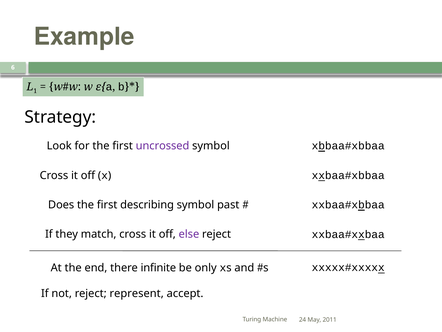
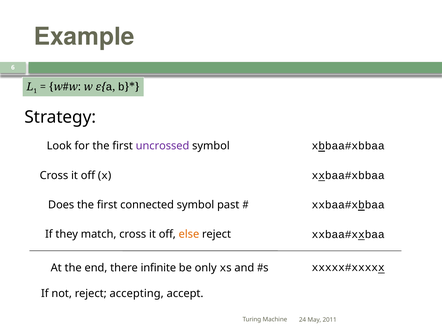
describing: describing -> connected
else colour: purple -> orange
represent: represent -> accepting
